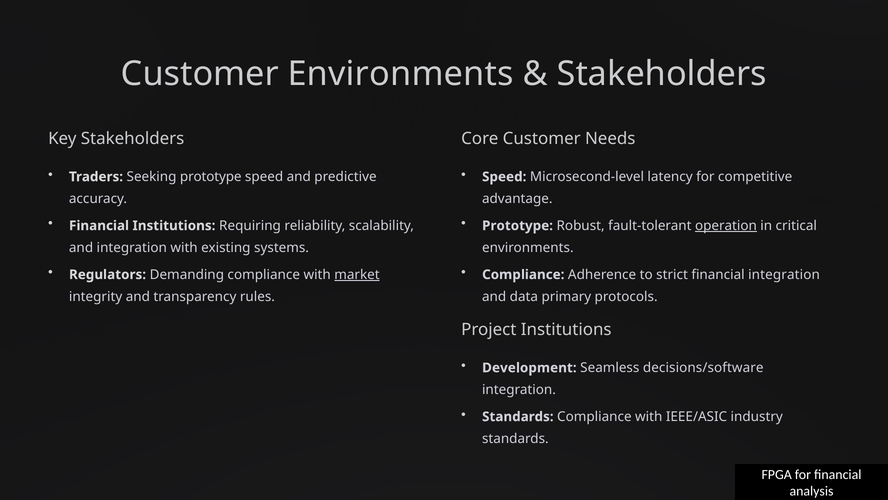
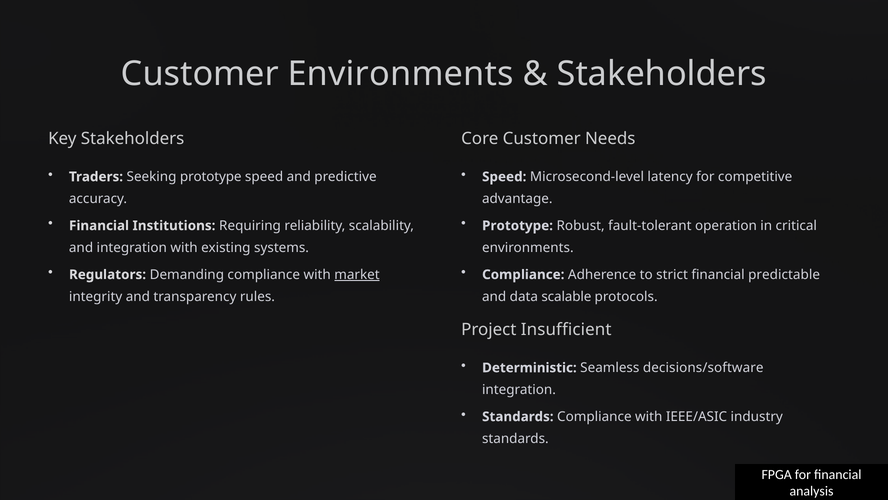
operation underline: present -> none
financial integration: integration -> predictable
primary: primary -> scalable
Project Institutions: Institutions -> Insufficient
Development: Development -> Deterministic
